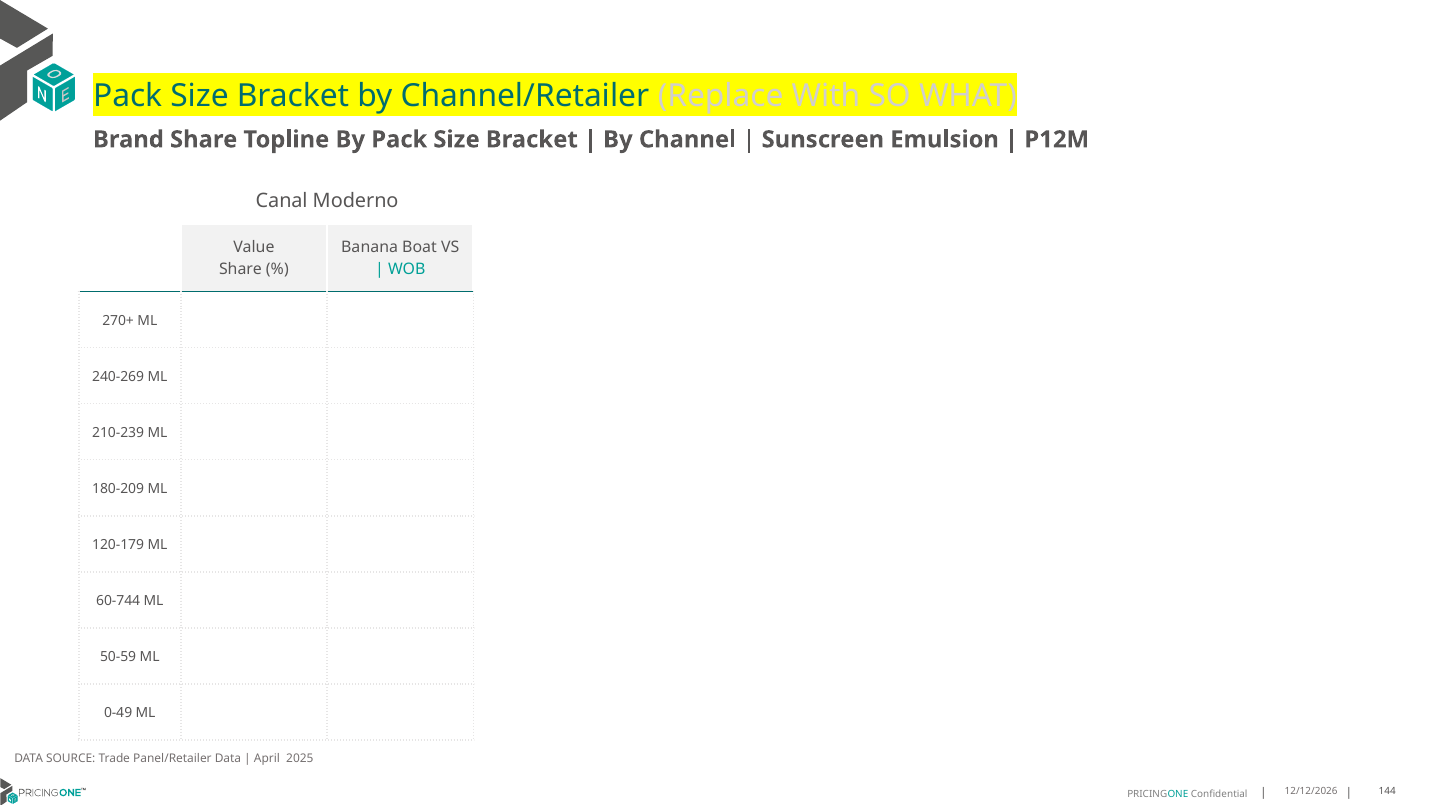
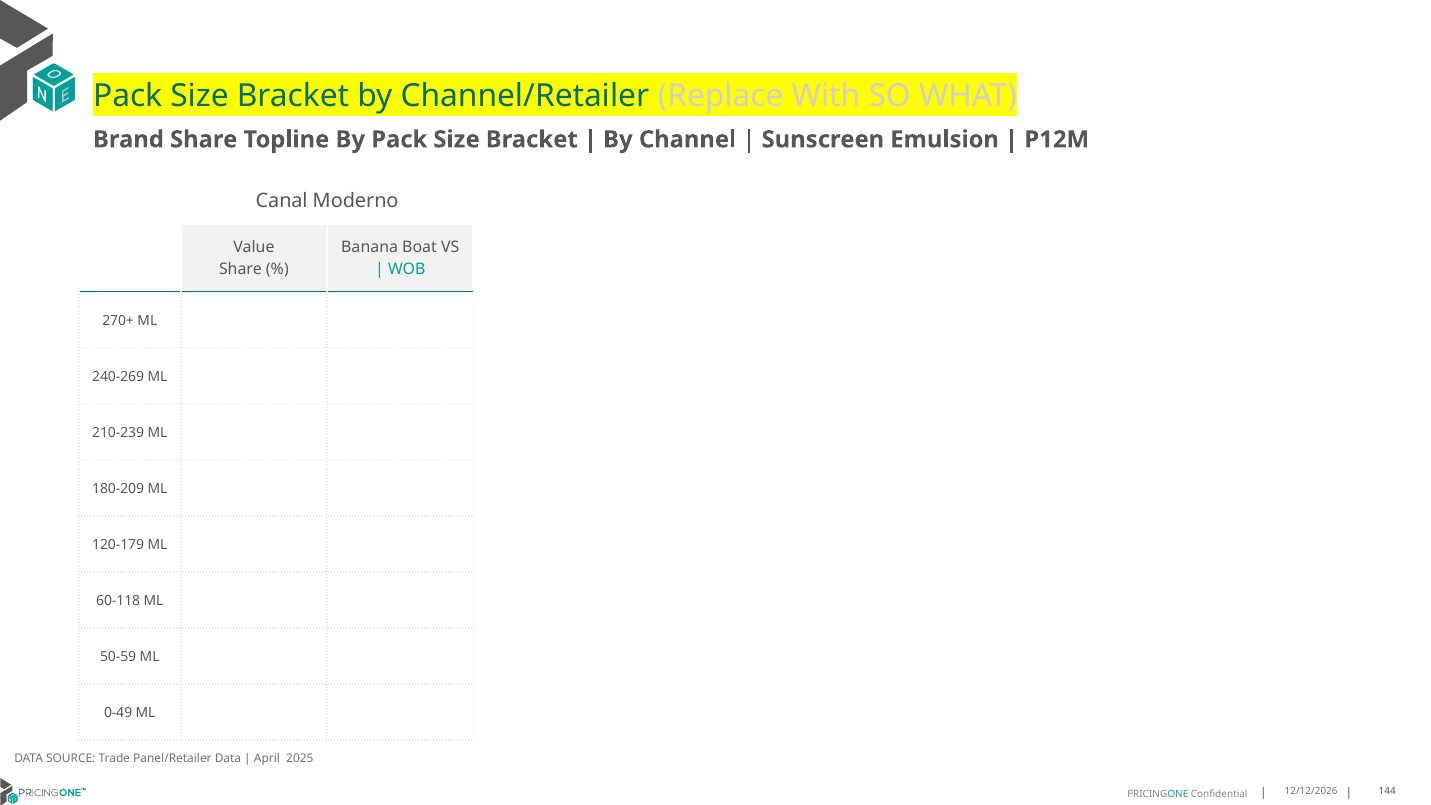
60-744: 60-744 -> 60-118
